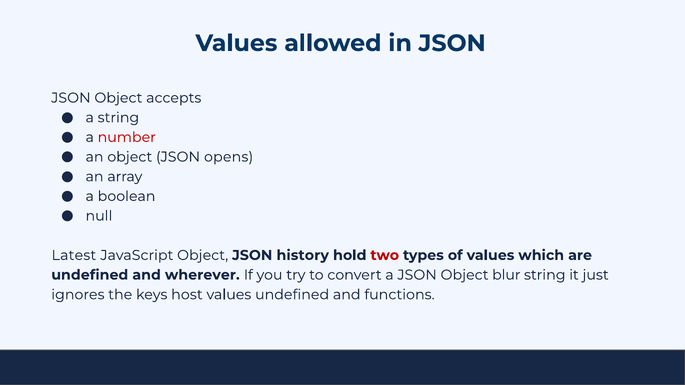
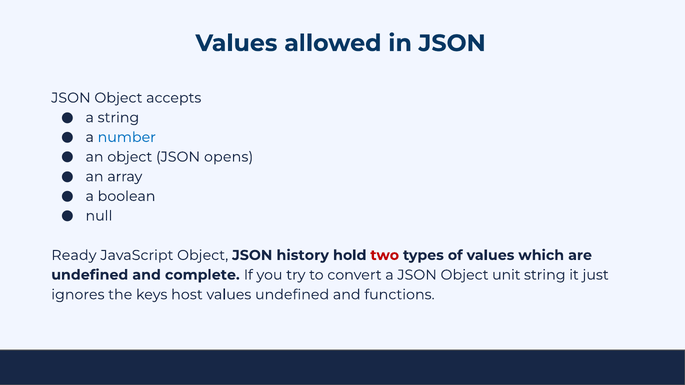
number colour: red -> blue
Latest: Latest -> Ready
wherever: wherever -> complete
blur: blur -> unit
